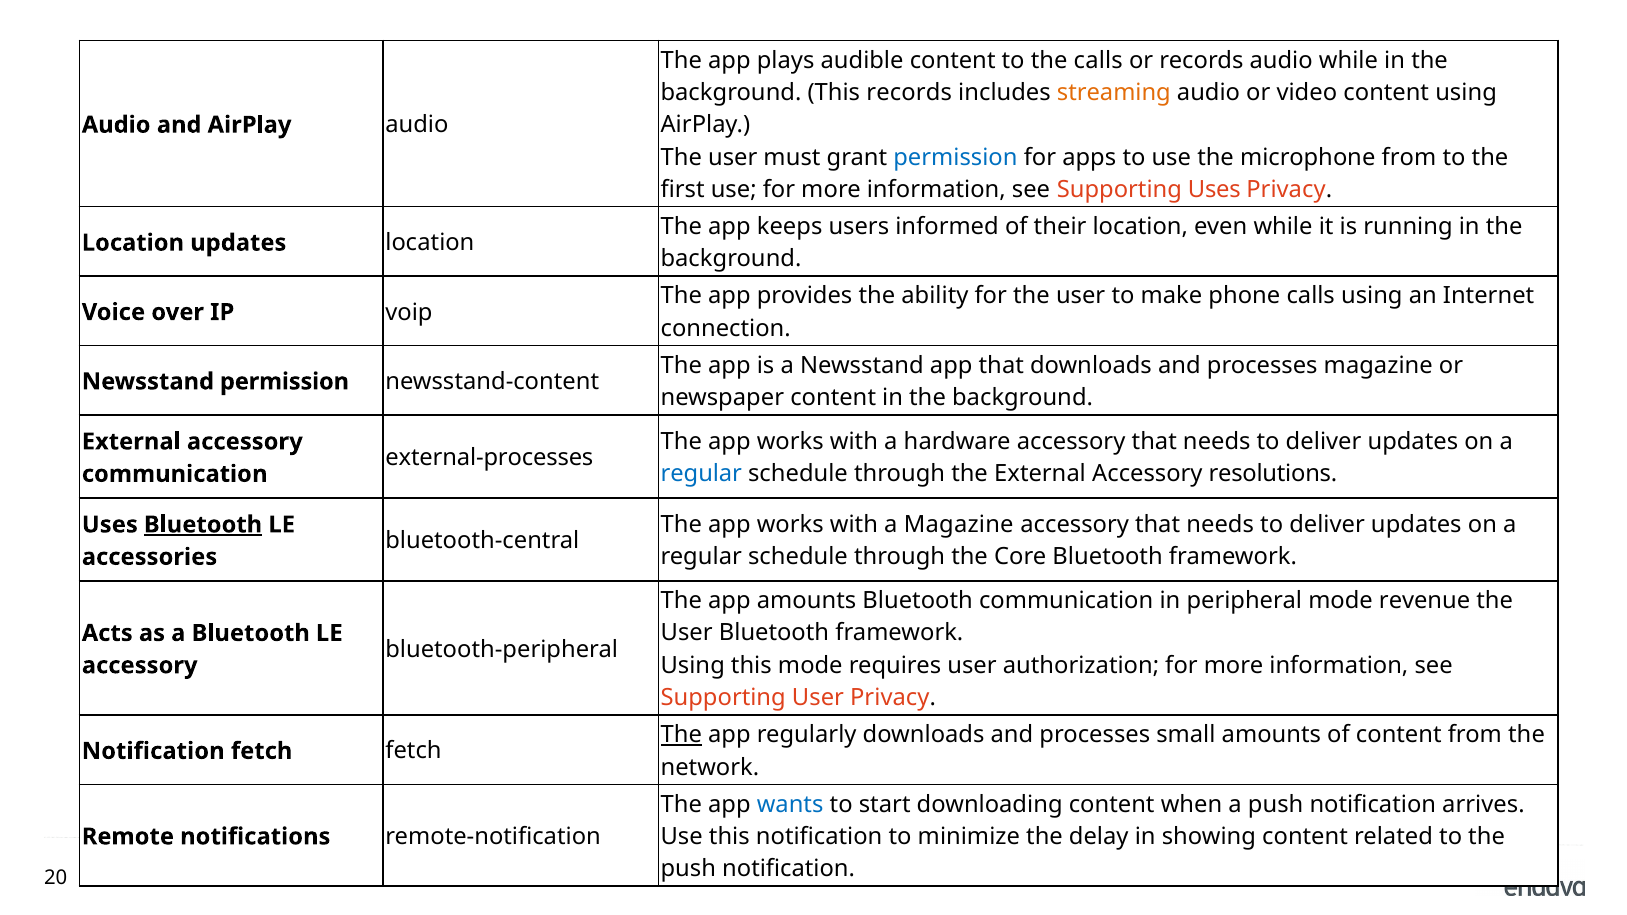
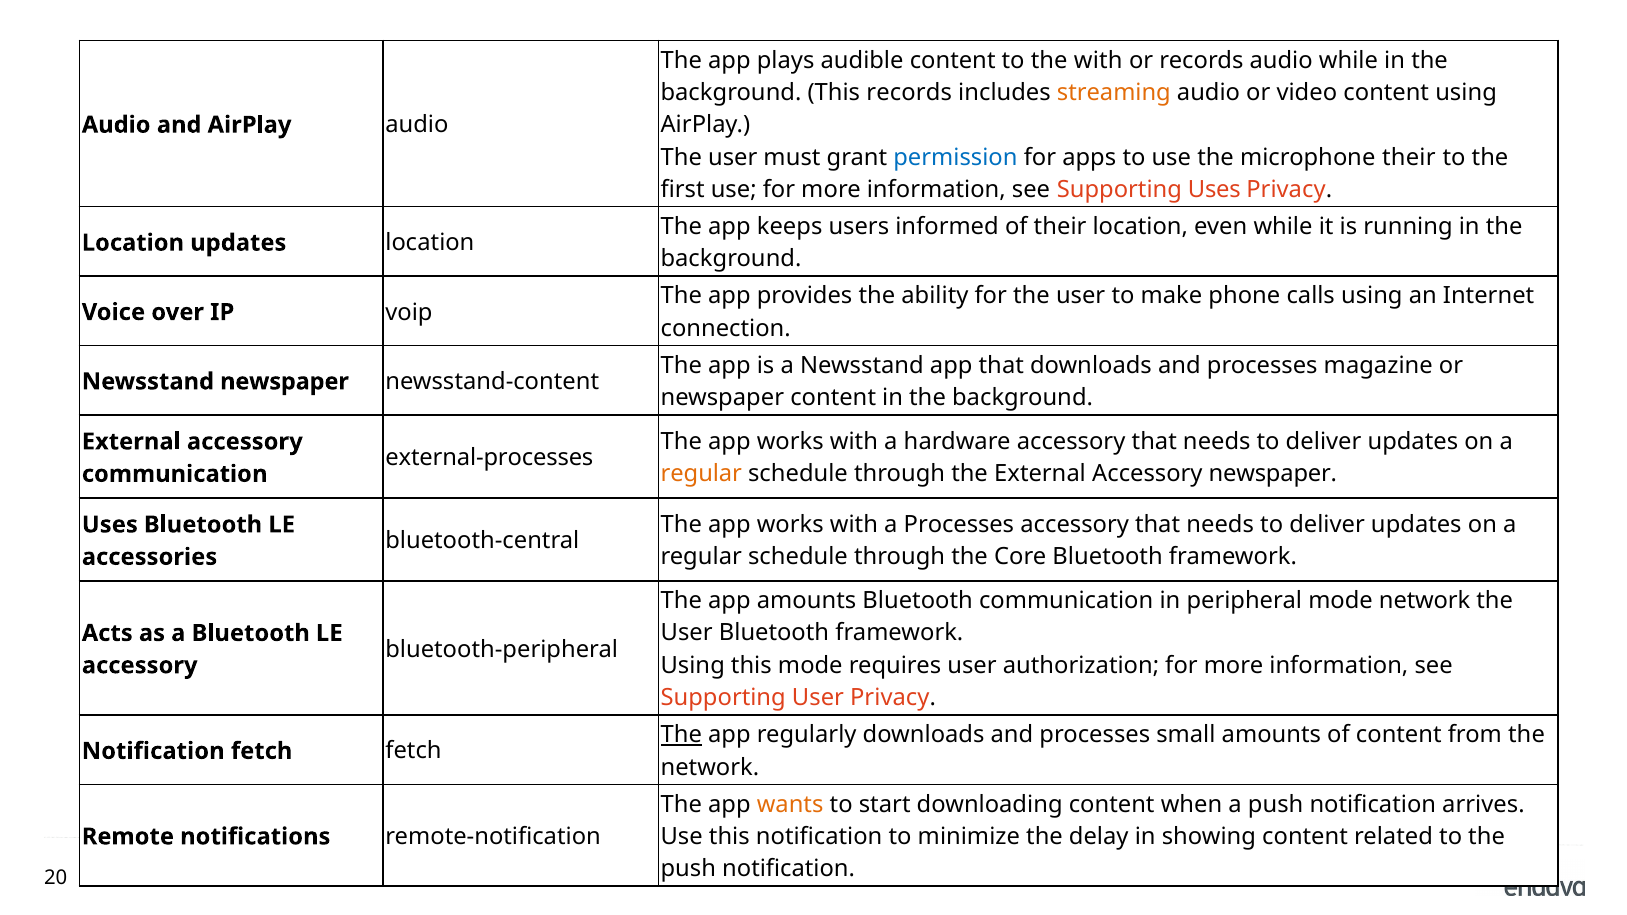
the calls: calls -> with
microphone from: from -> their
Newsstand permission: permission -> newspaper
regular at (701, 474) colour: blue -> orange
Accessory resolutions: resolutions -> newspaper
a Magazine: Magazine -> Processes
Bluetooth at (203, 525) underline: present -> none
mode revenue: revenue -> network
wants colour: blue -> orange
